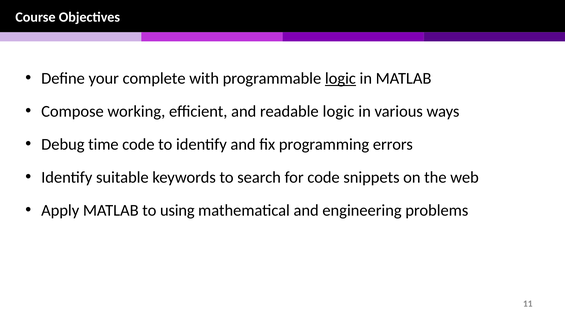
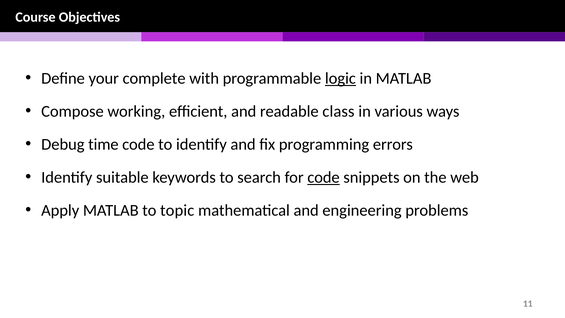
readable logic: logic -> class
code at (324, 177) underline: none -> present
using: using -> topic
